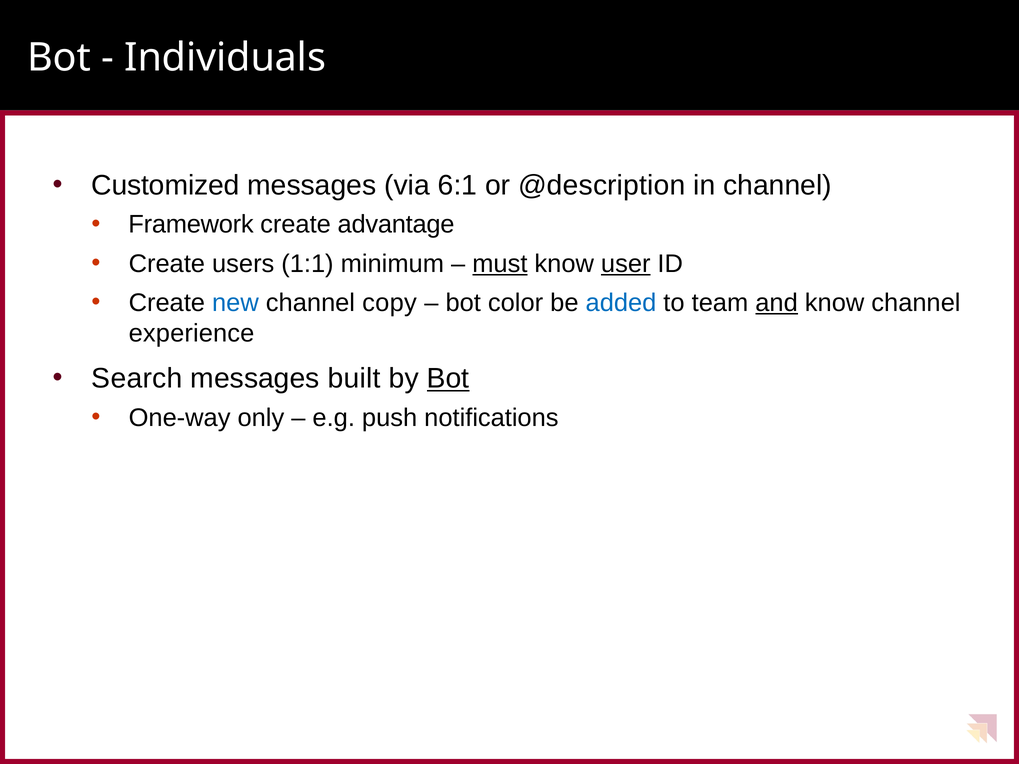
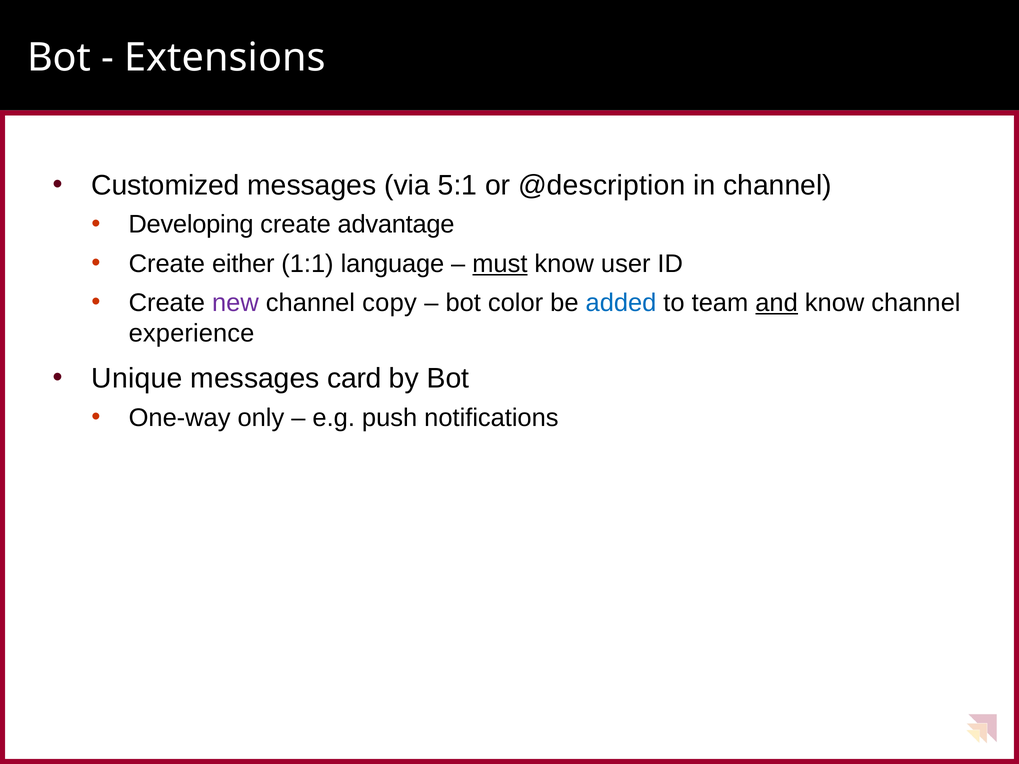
Individuals: Individuals -> Extensions
6:1: 6:1 -> 5:1
Framework: Framework -> Developing
users: users -> either
minimum: minimum -> language
user underline: present -> none
new colour: blue -> purple
Search: Search -> Unique
built: built -> card
Bot at (448, 379) underline: present -> none
